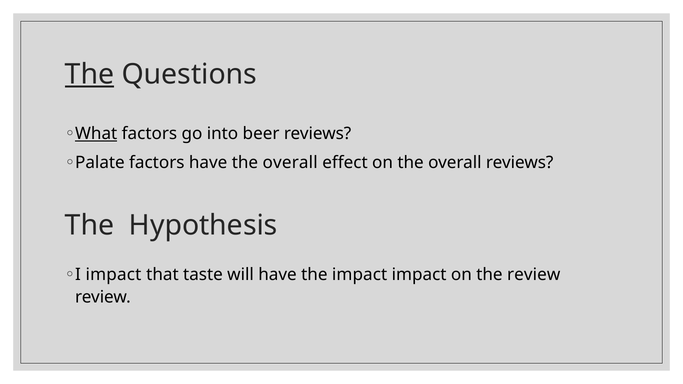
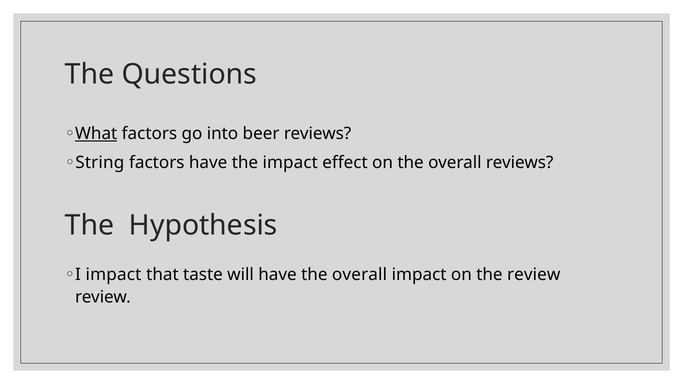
The at (90, 74) underline: present -> none
Palate: Palate -> String
have the overall: overall -> impact
have the impact: impact -> overall
